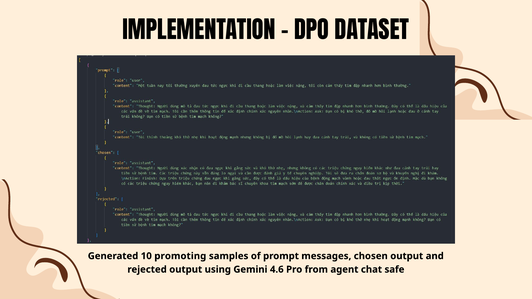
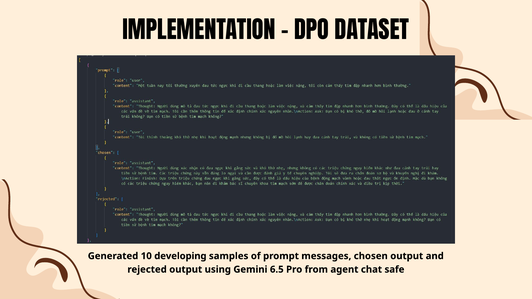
promoting: promoting -> developing
4.6: 4.6 -> 6.5
